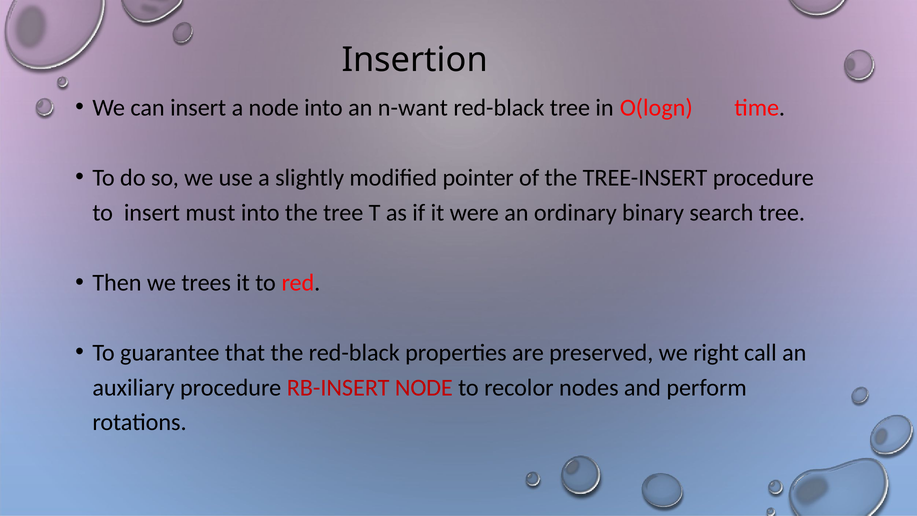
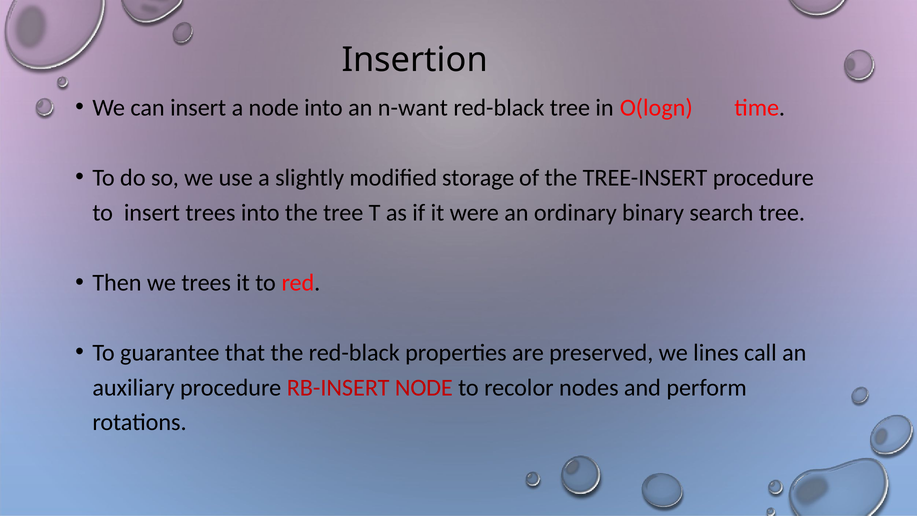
pointer: pointer -> storage
insert must: must -> trees
right: right -> lines
